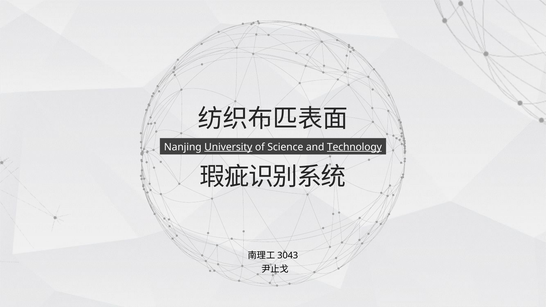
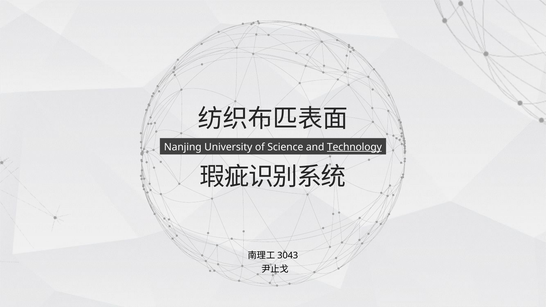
University underline: present -> none
